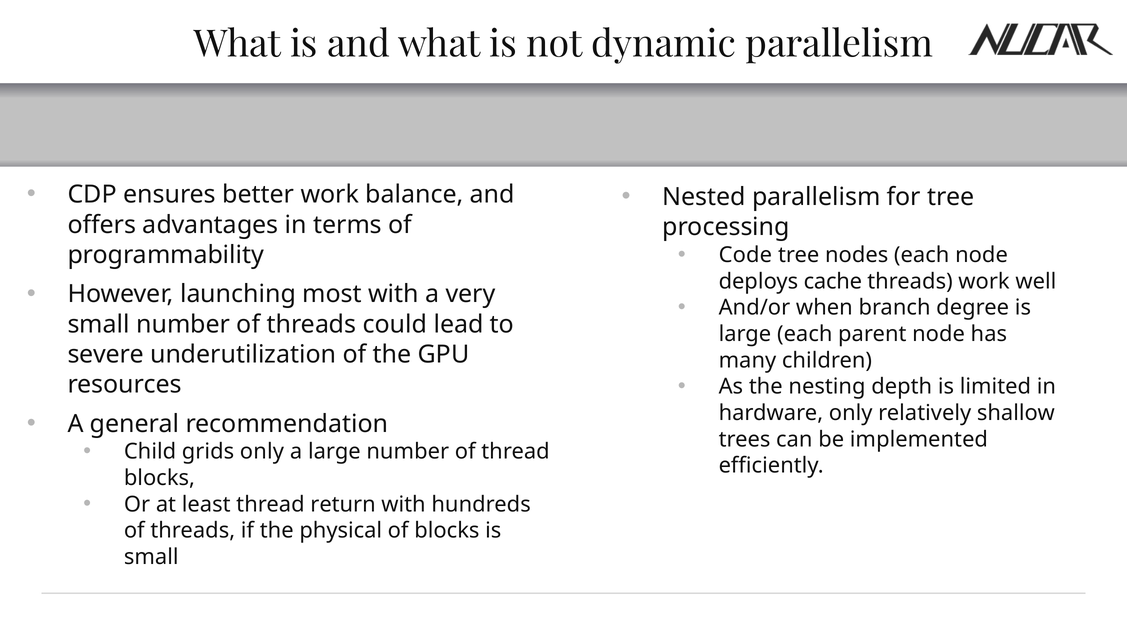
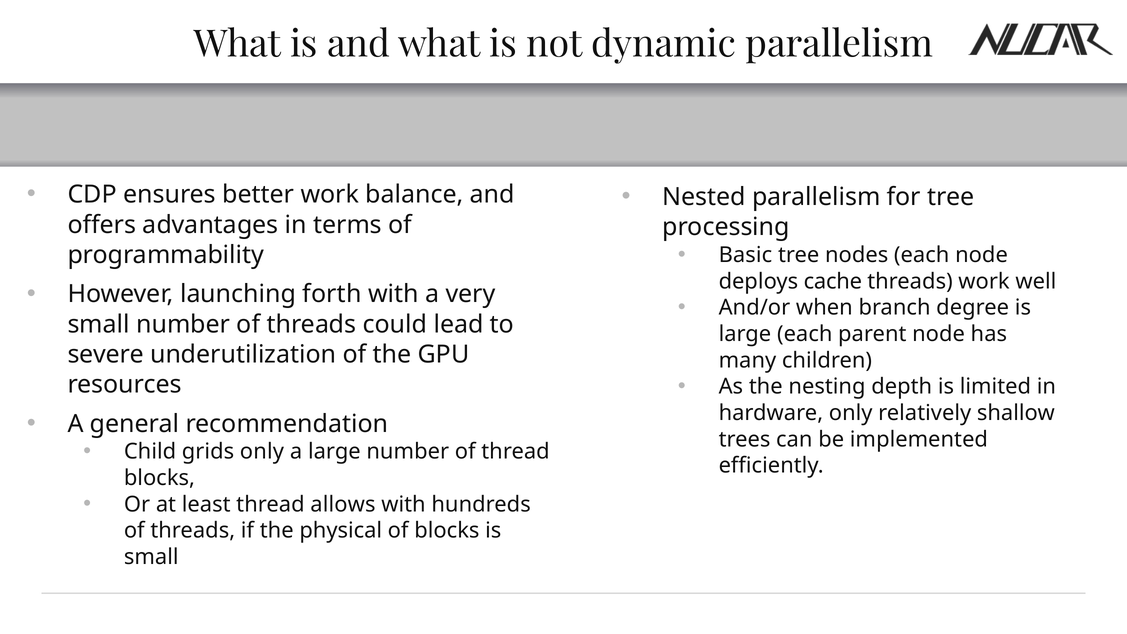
Code: Code -> Basic
most: most -> forth
return: return -> allows
